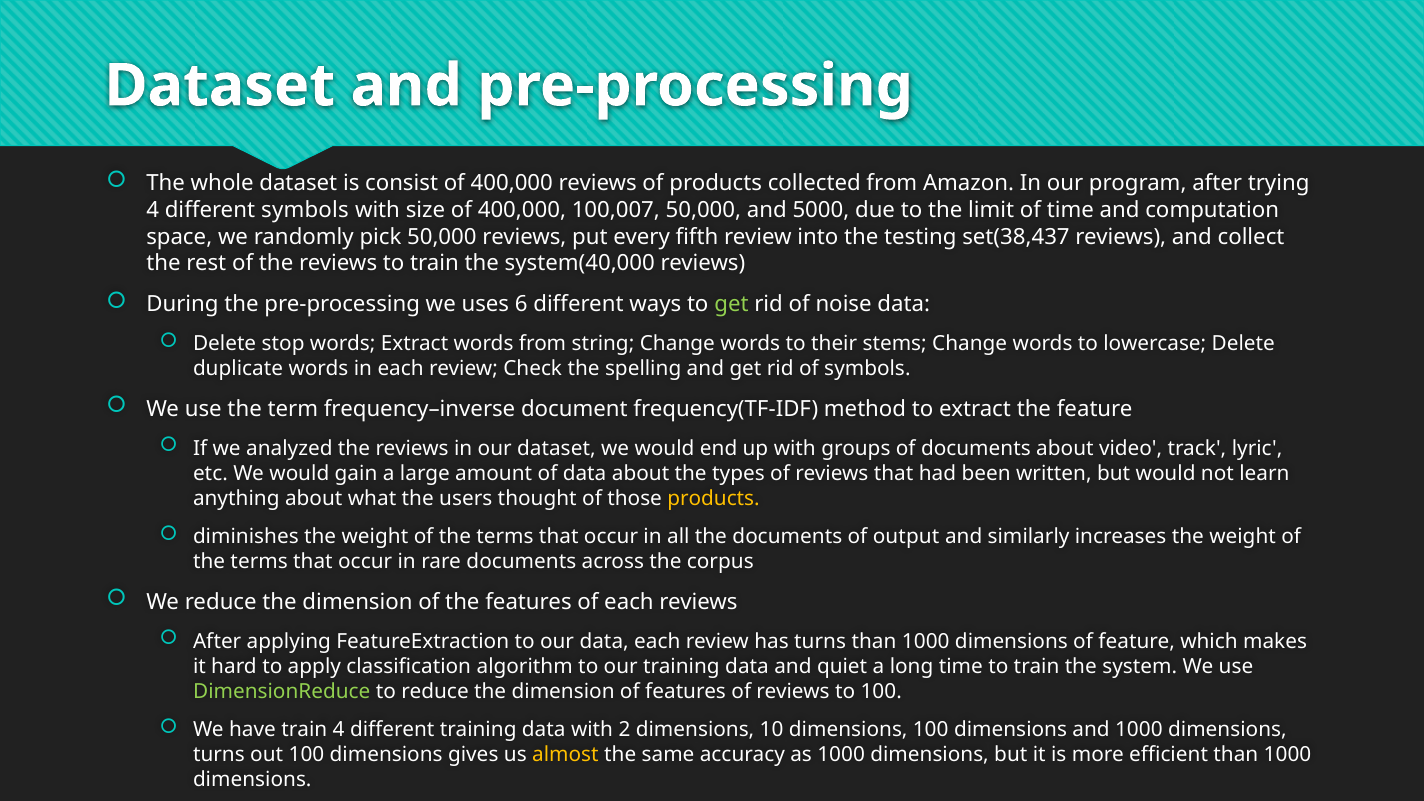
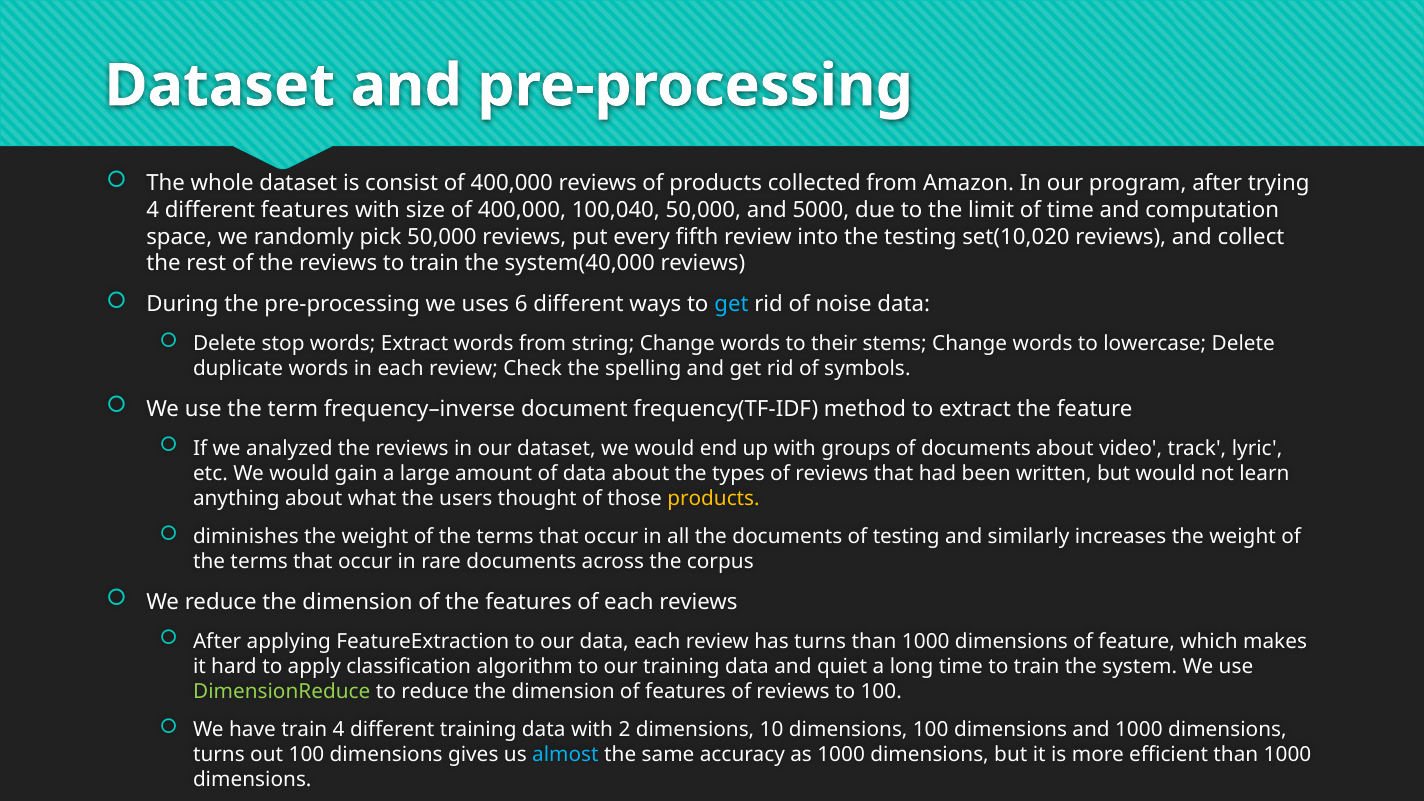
different symbols: symbols -> features
100,007: 100,007 -> 100,040
set(38,437: set(38,437 -> set(10,020
get at (731, 305) colour: light green -> light blue
of output: output -> testing
almost colour: yellow -> light blue
